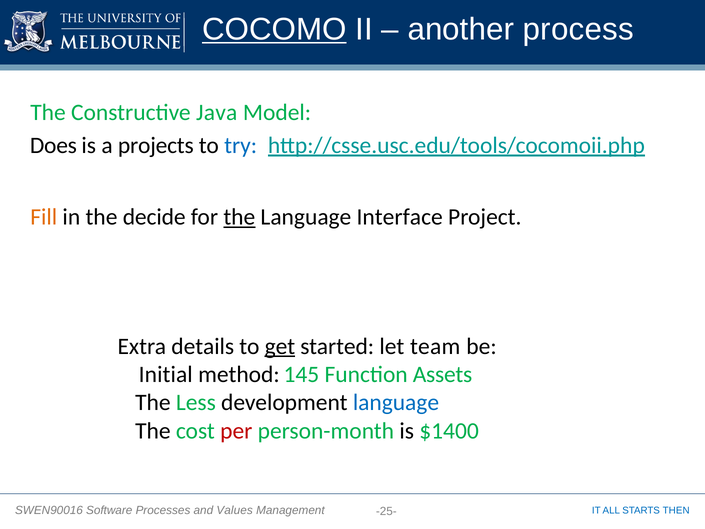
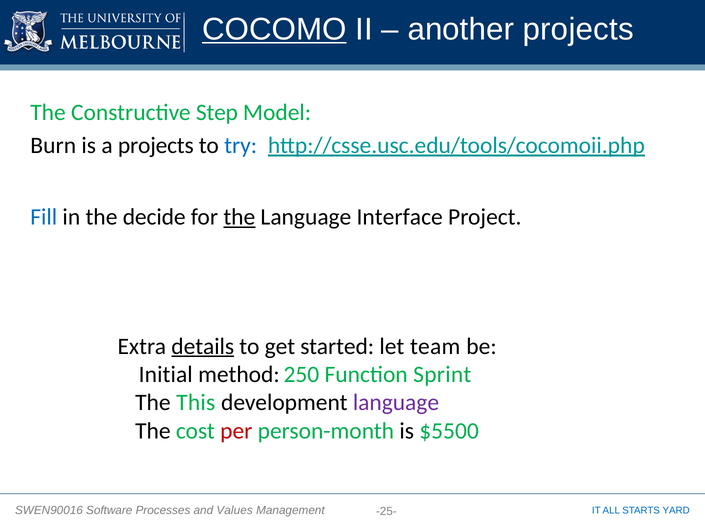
another process: process -> projects
Java: Java -> Step
Does: Does -> Burn
Fill colour: orange -> blue
details underline: none -> present
get underline: present -> none
145: 145 -> 250
Assets: Assets -> Sprint
Less: Less -> This
language at (396, 403) colour: blue -> purple
$1400: $1400 -> $5500
THEN: THEN -> YARD
